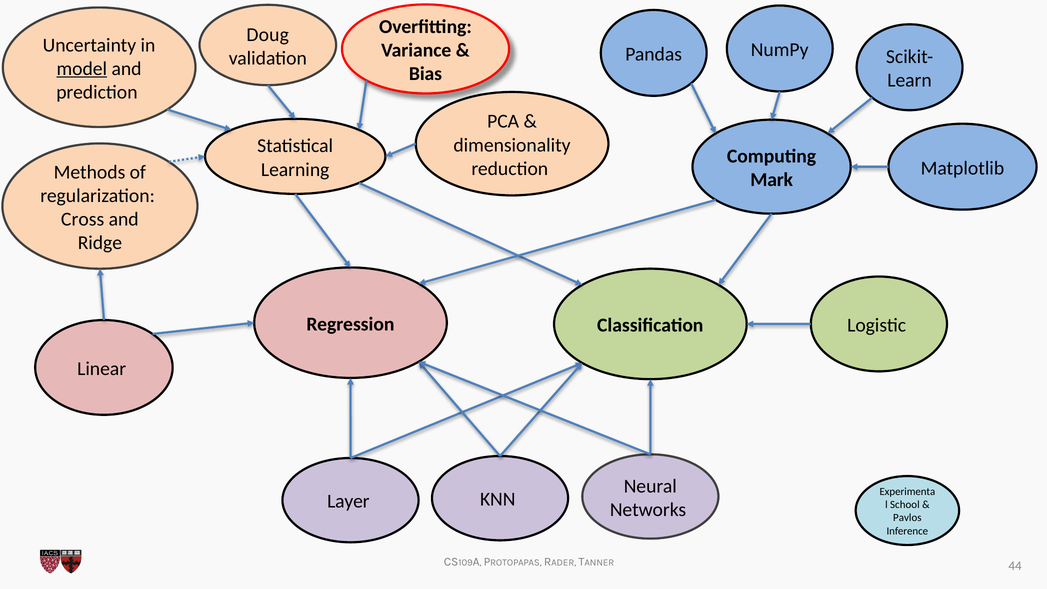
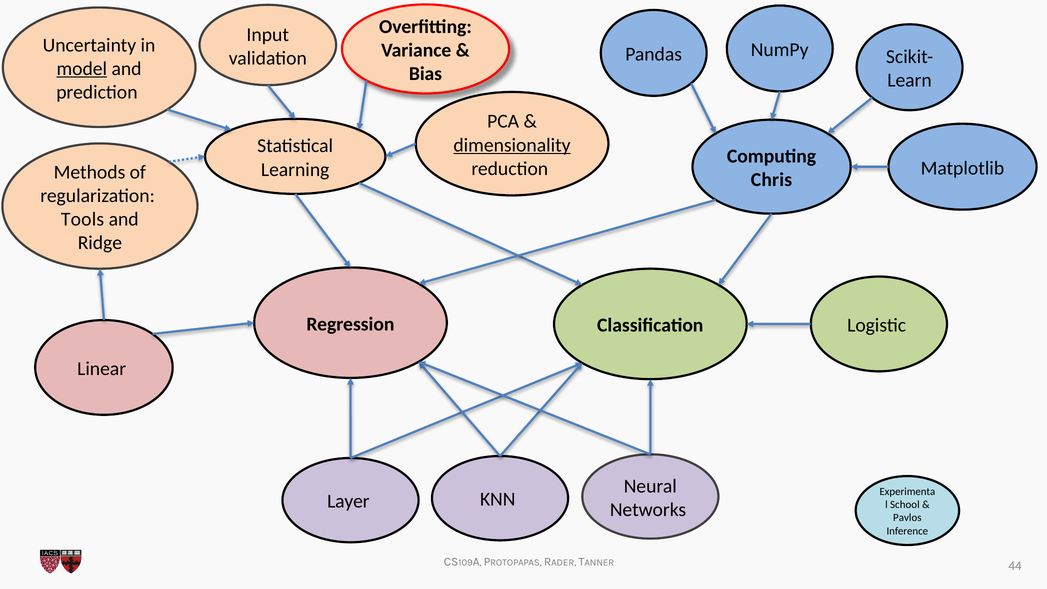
Doug: Doug -> Input
dimensionality underline: none -> present
Mark: Mark -> Chris
Cross: Cross -> Tools
